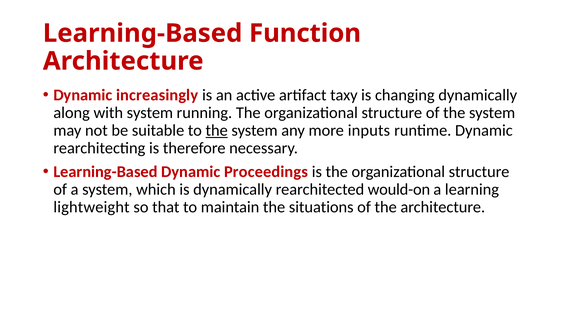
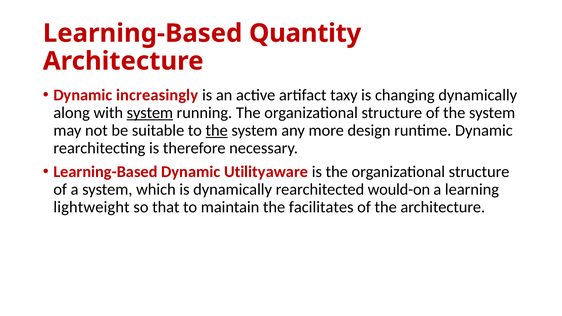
Function: Function -> Quantity
system at (150, 113) underline: none -> present
inputs: inputs -> design
Proceedings: Proceedings -> Utilityaware
situations: situations -> facilitates
